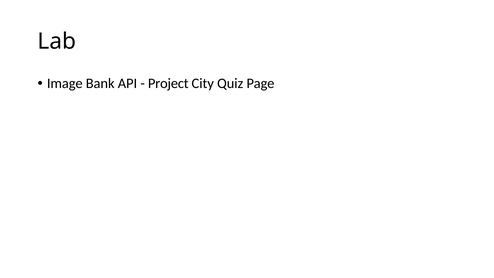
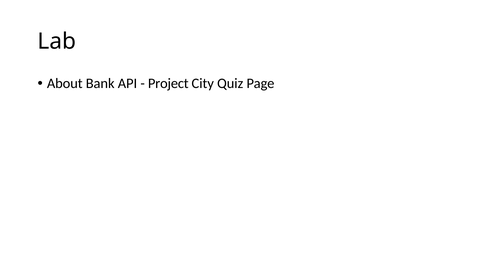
Image: Image -> About
